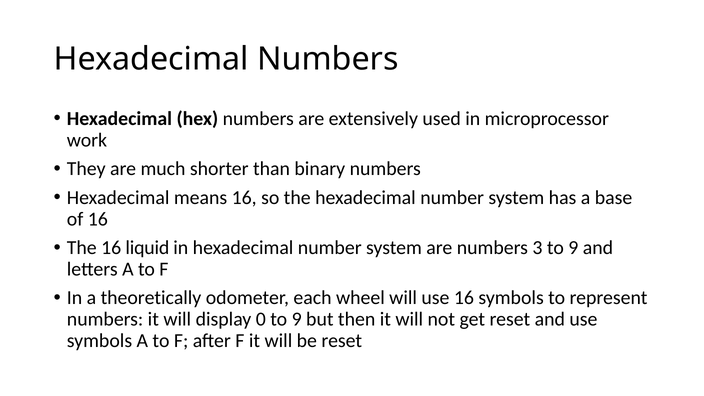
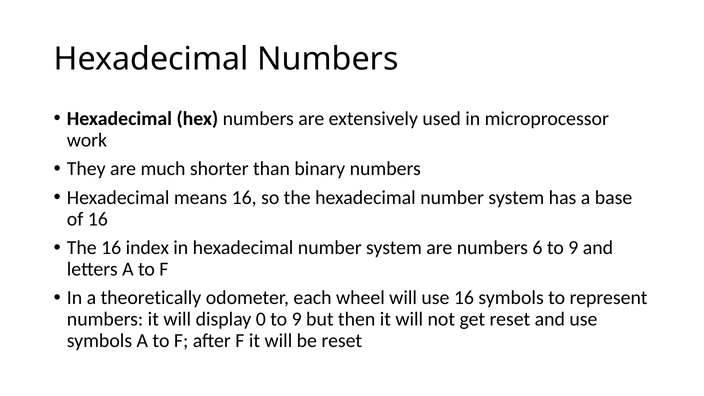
liquid: liquid -> index
3: 3 -> 6
